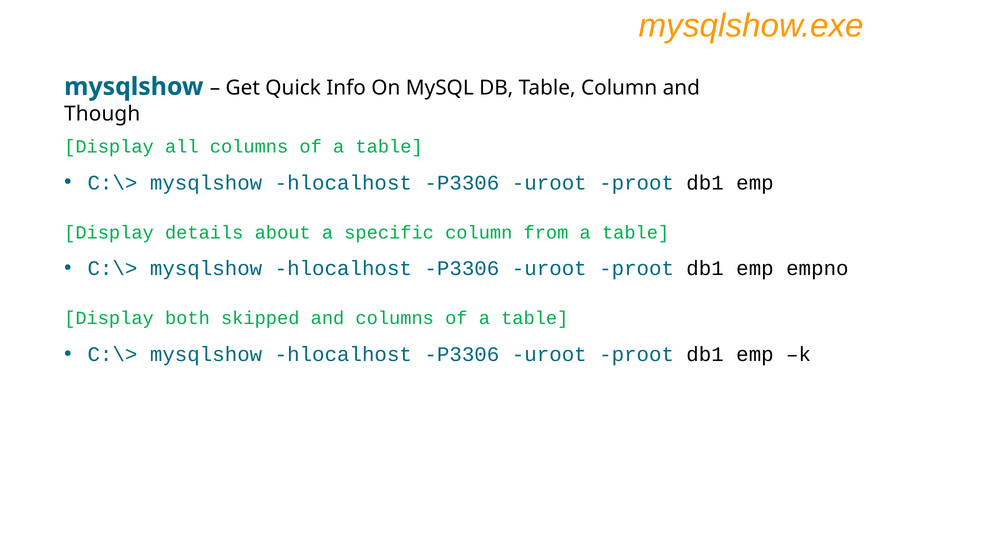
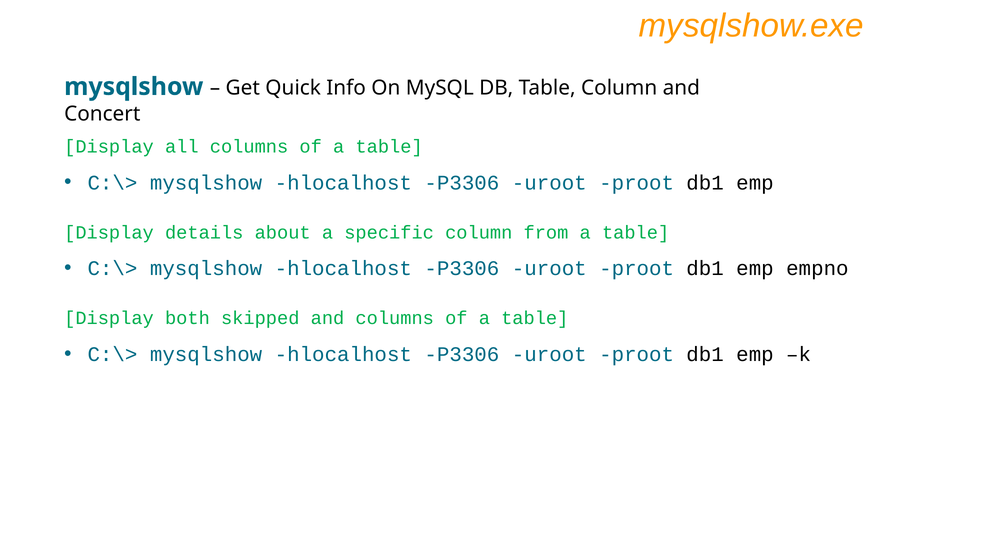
Though: Though -> Concert
